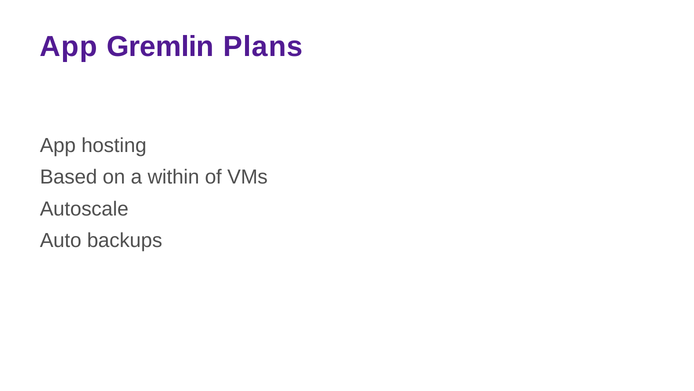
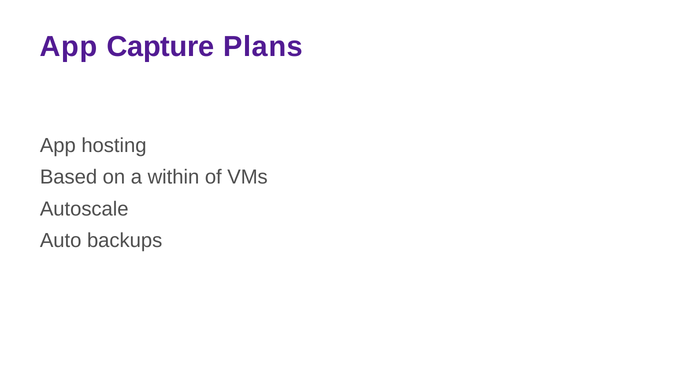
Gremlin: Gremlin -> Capture
